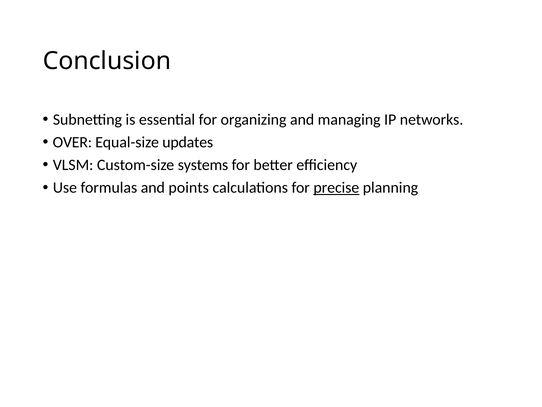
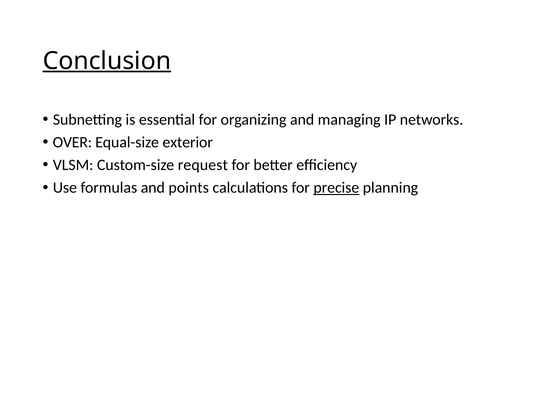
Conclusion underline: none -> present
updates: updates -> exterior
systems: systems -> request
